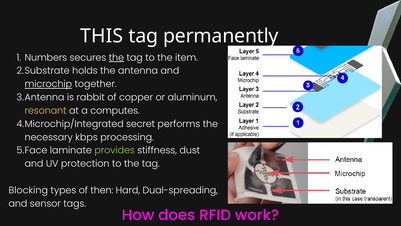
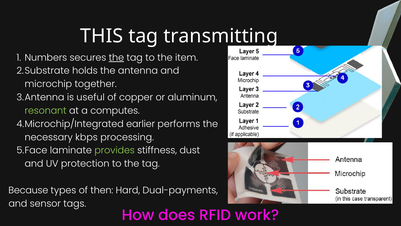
permanently: permanently -> transmitting
microchip underline: present -> none
rabbit: rabbit -> useful
resonant colour: yellow -> light green
secret: secret -> earlier
Blocking: Blocking -> Because
Dual-spreading: Dual-spreading -> Dual-payments
